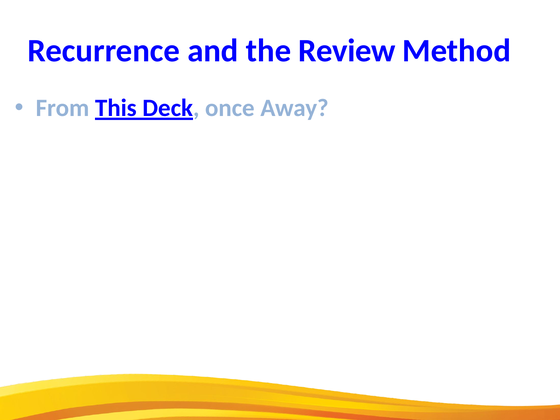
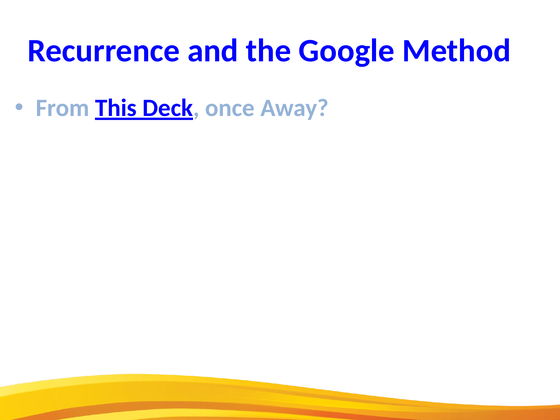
Review: Review -> Google
